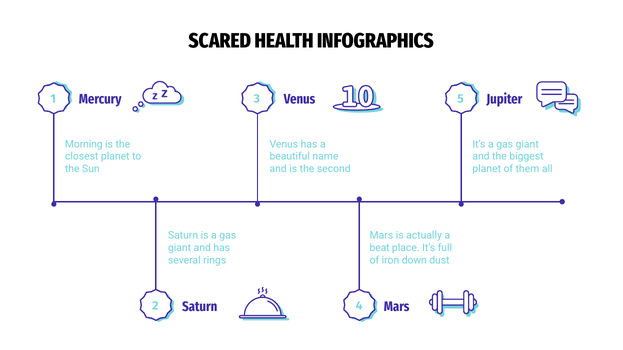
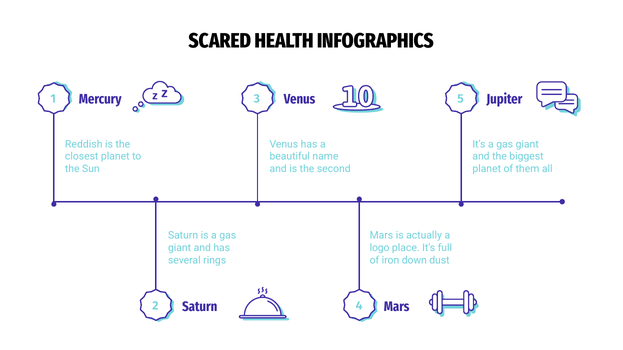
Morning: Morning -> Reddish
beat: beat -> logo
